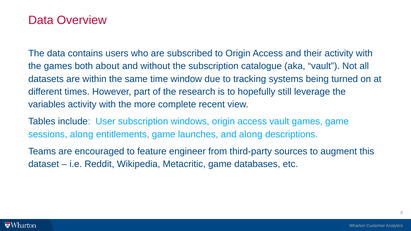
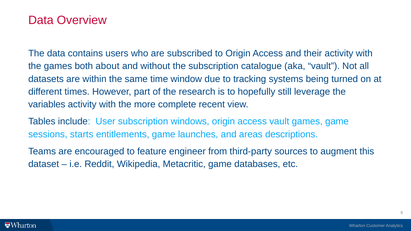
sessions along: along -> starts
and along: along -> areas
